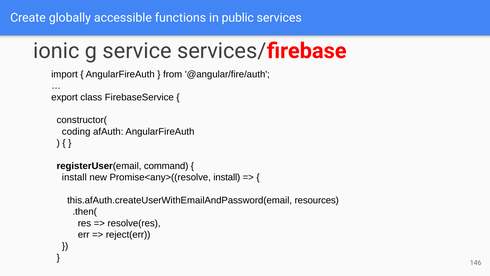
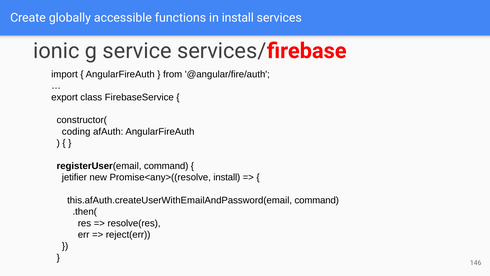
in public: public -> install
install at (74, 177): install -> jetifier
this.afAuth.createUserWithEmailAndPassword(email resources: resources -> command
